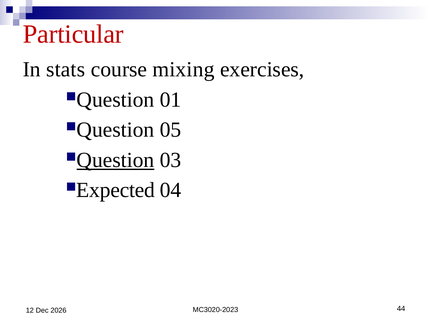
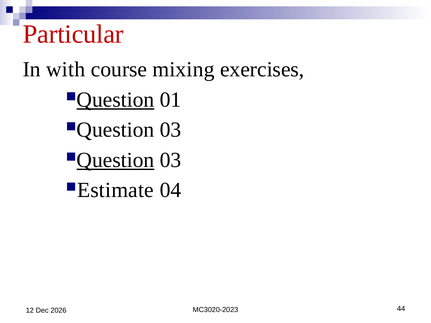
stats: stats -> with
Question at (116, 100) underline: none -> present
05 at (171, 130): 05 -> 03
Expected: Expected -> Estimate
